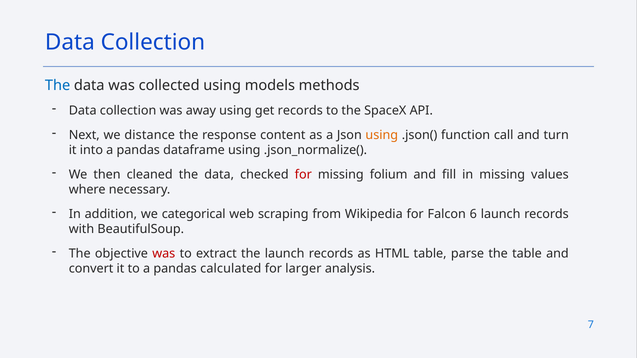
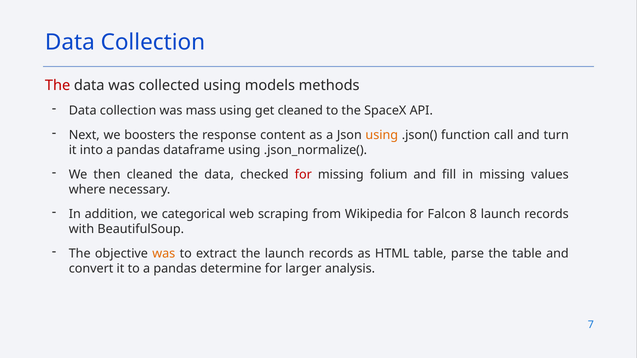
The at (58, 85) colour: blue -> red
away: away -> mass
get records: records -> cleaned
distance: distance -> boosters
6: 6 -> 8
was at (164, 254) colour: red -> orange
calculated: calculated -> determine
